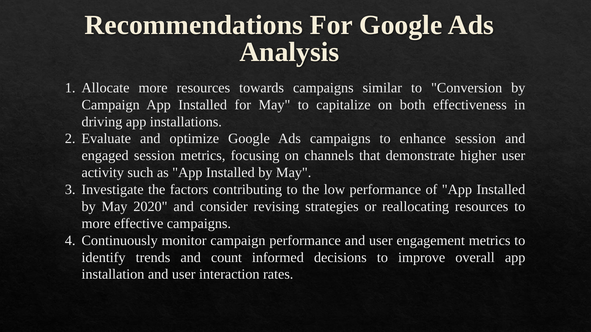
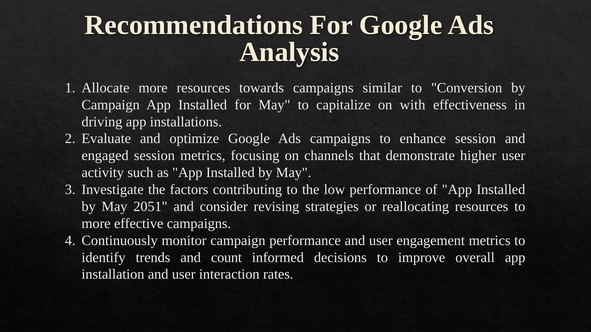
both: both -> with
2020: 2020 -> 2051
